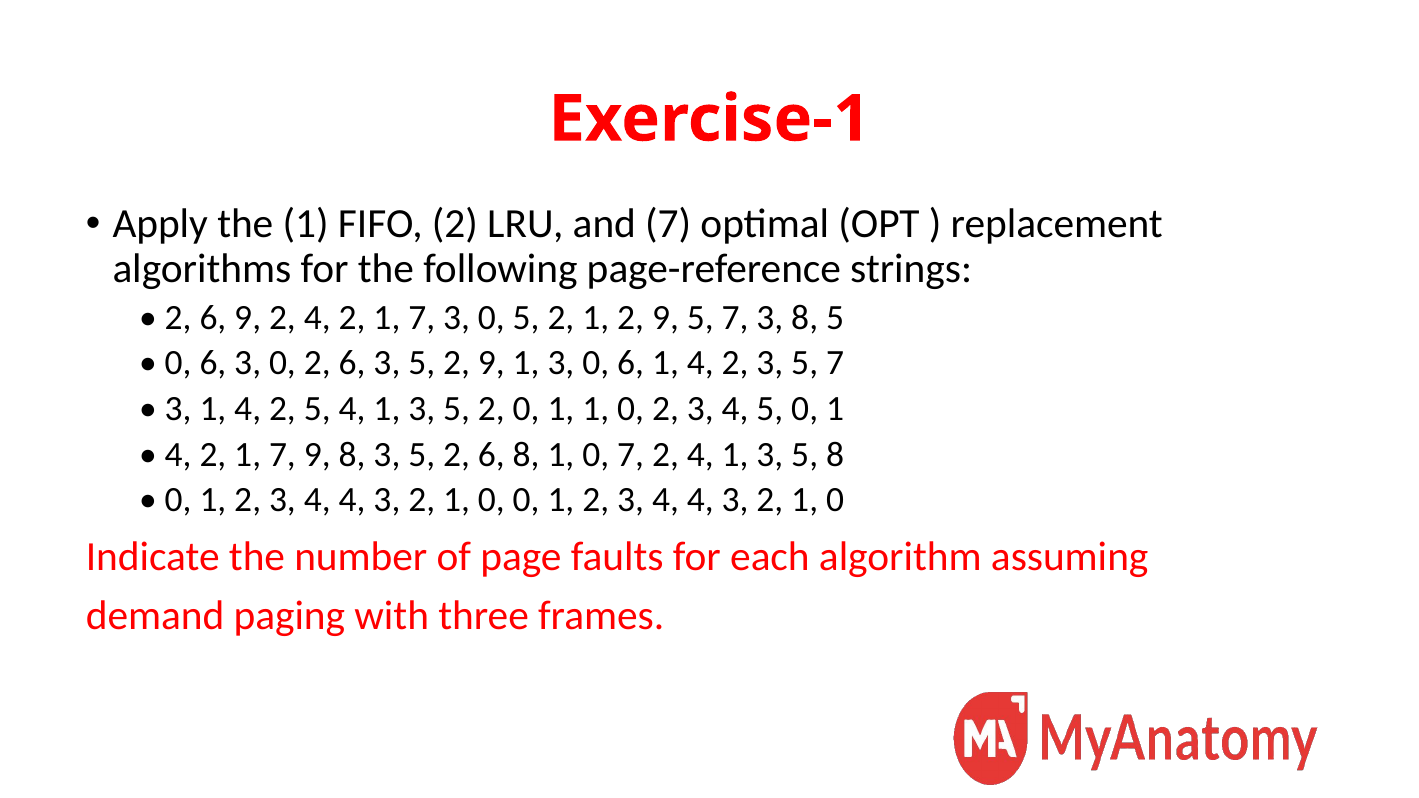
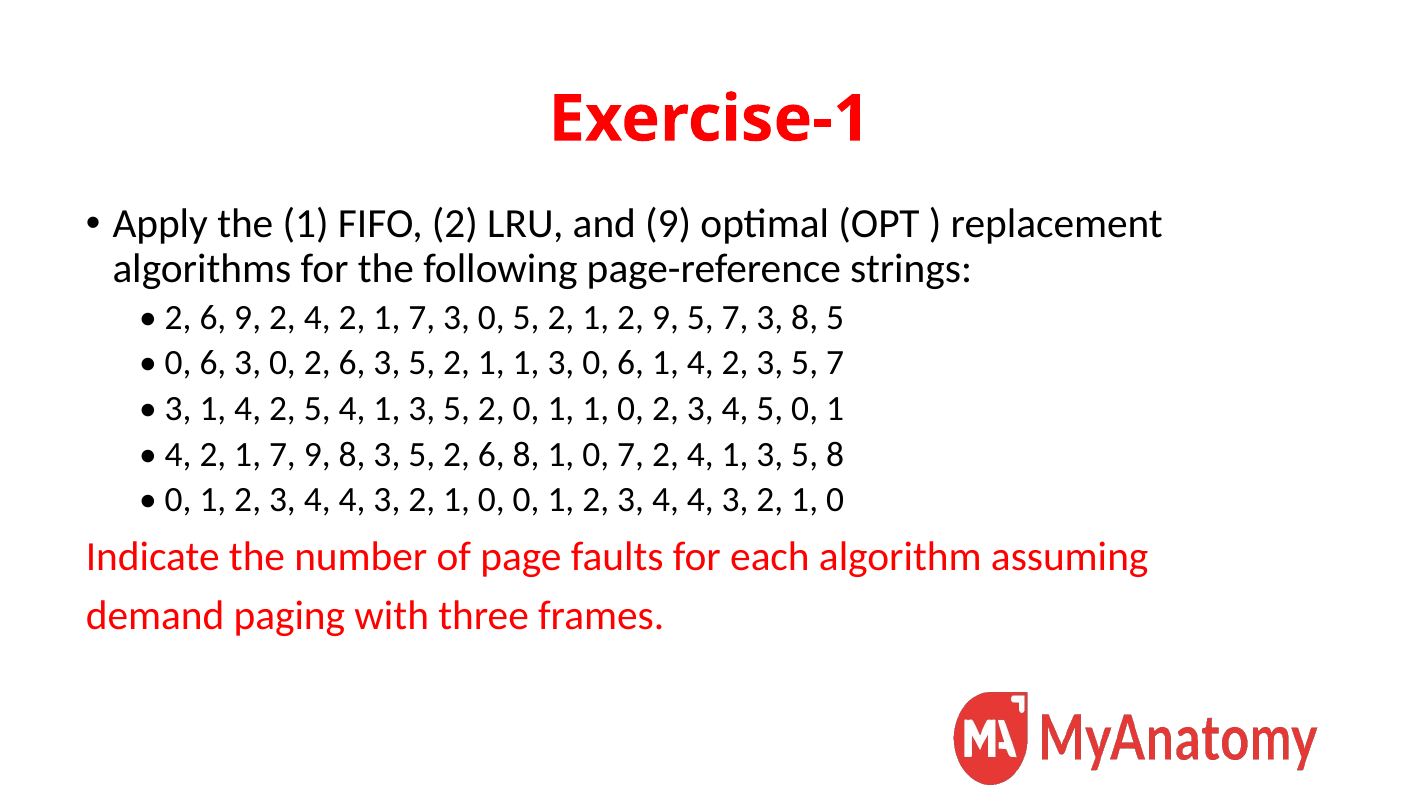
and 7: 7 -> 9
3 5 2 9: 9 -> 1
